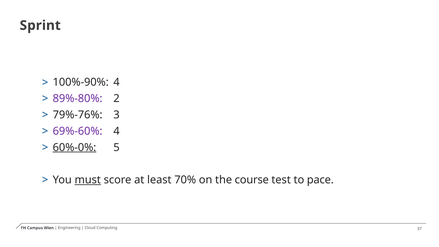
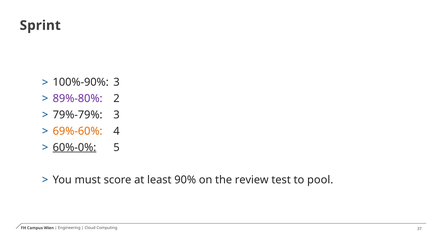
100%-90% 4: 4 -> 3
79%-76%: 79%-76% -> 79%-79%
69%-60% colour: purple -> orange
must underline: present -> none
70%: 70% -> 90%
course: course -> review
pace: pace -> pool
